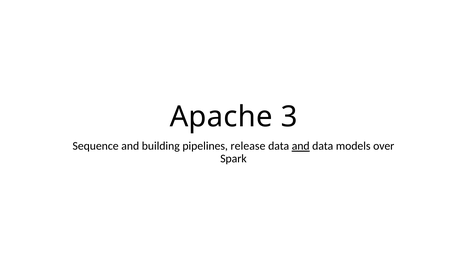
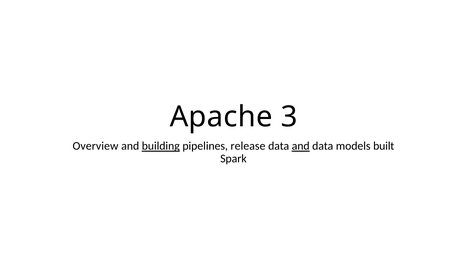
Sequence: Sequence -> Overview
building underline: none -> present
over: over -> built
